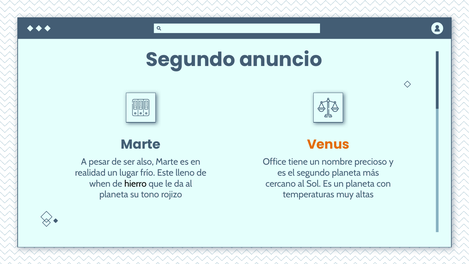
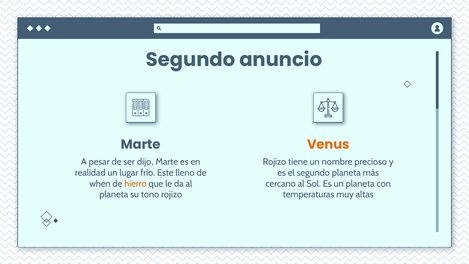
also: also -> dijo
Office at (275, 162): Office -> Rojizo
hierro colour: black -> orange
